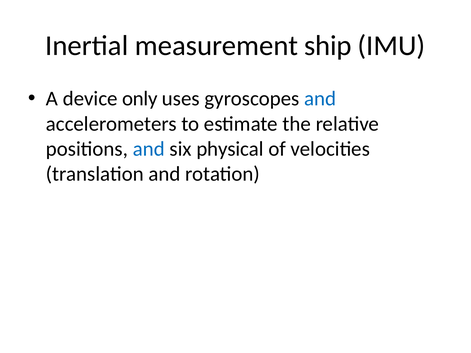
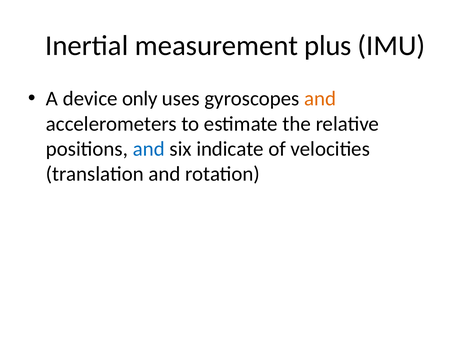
ship: ship -> plus
and at (320, 99) colour: blue -> orange
physical: physical -> indicate
